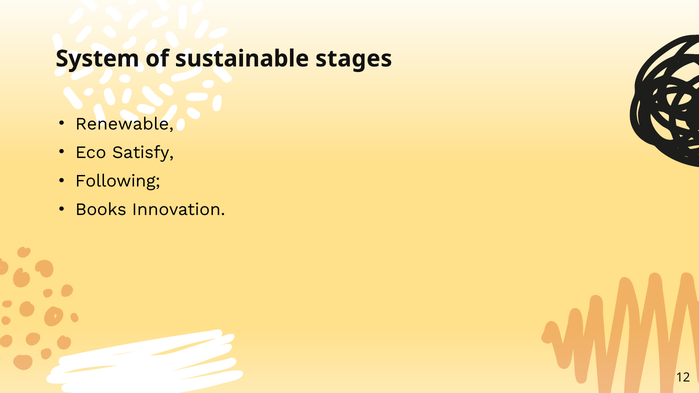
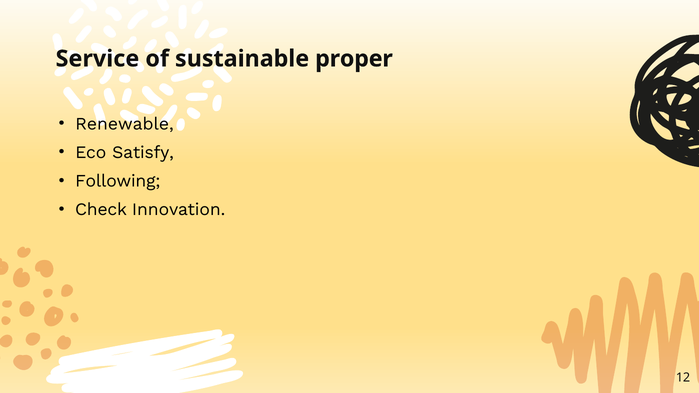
System: System -> Service
stages: stages -> proper
Books: Books -> Check
